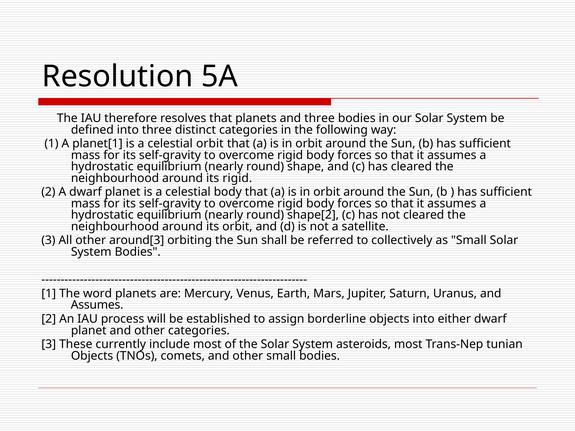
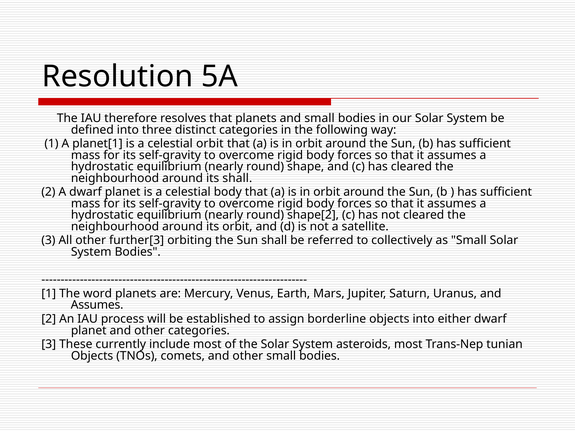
and three: three -> small
its rigid: rigid -> shall
around[3: around[3 -> further[3
